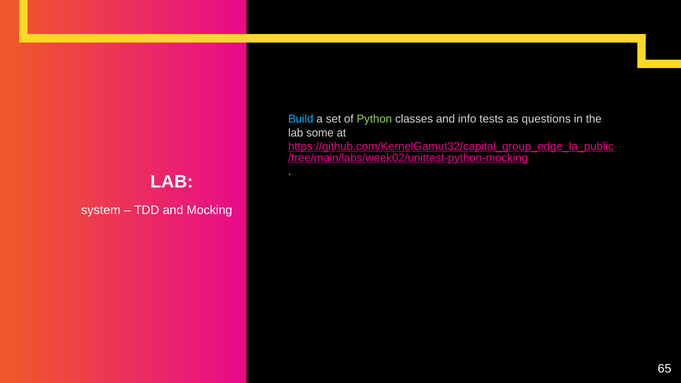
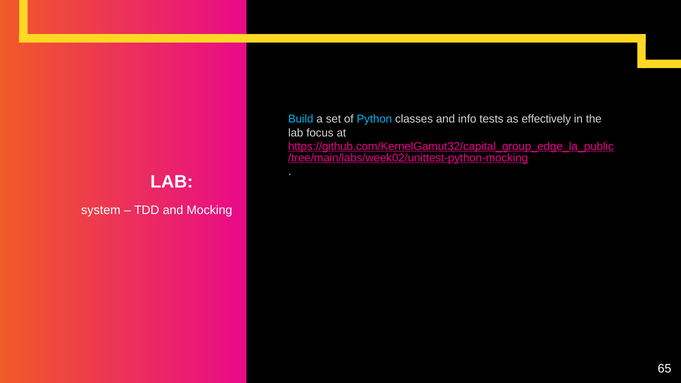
Python colour: light green -> light blue
questions: questions -> effectively
some: some -> focus
